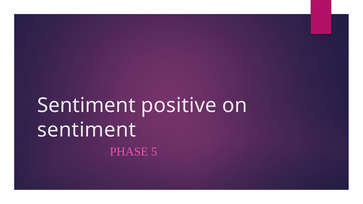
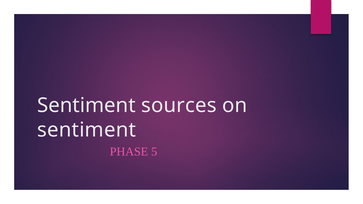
positive: positive -> sources
